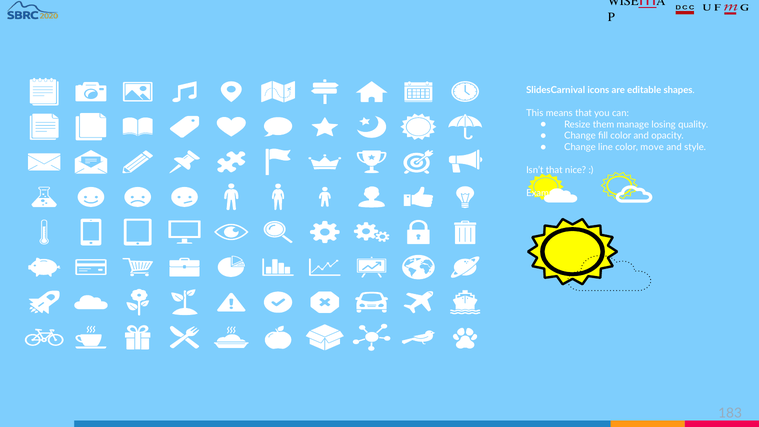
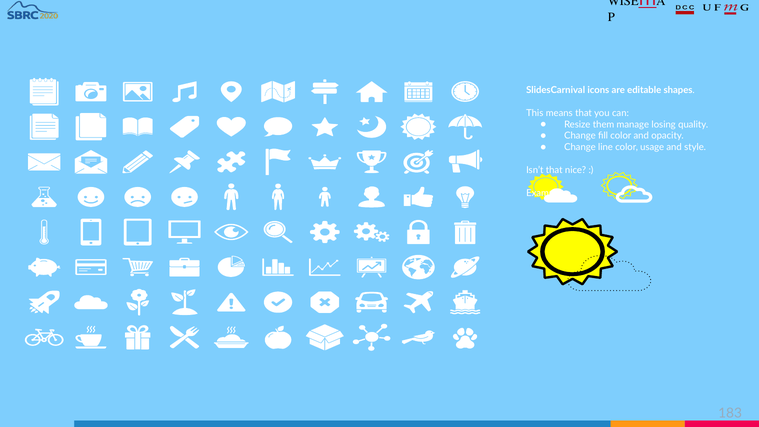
move: move -> usage
